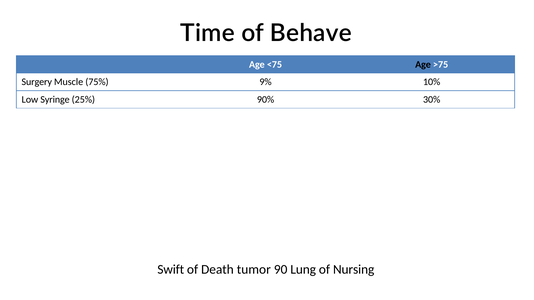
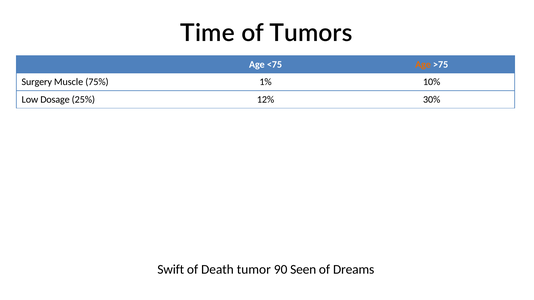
Behave: Behave -> Tumors
Age at (423, 65) colour: black -> orange
9%: 9% -> 1%
Syringe: Syringe -> Dosage
90%: 90% -> 12%
Lung: Lung -> Seen
Nursing: Nursing -> Dreams
